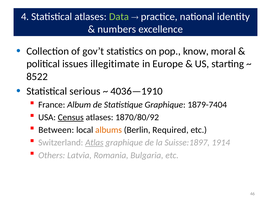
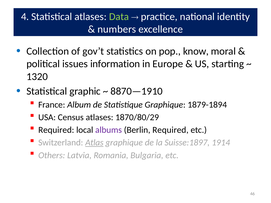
illegitimate: illegitimate -> information
8522: 8522 -> 1320
serious: serious -> graphic
4036—1910: 4036—1910 -> 8870—1910
1879-7404: 1879-7404 -> 1879-1894
Census underline: present -> none
1870/80/92: 1870/80/92 -> 1870/80/29
Between at (56, 130): Between -> Required
albums colour: orange -> purple
